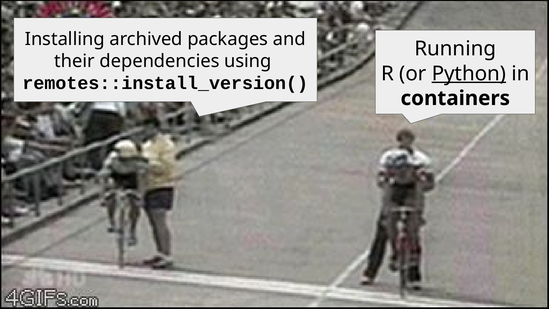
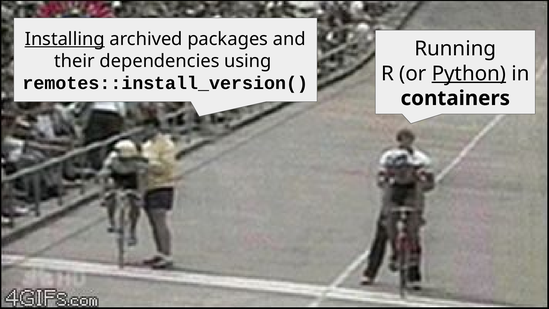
Installing underline: none -> present
